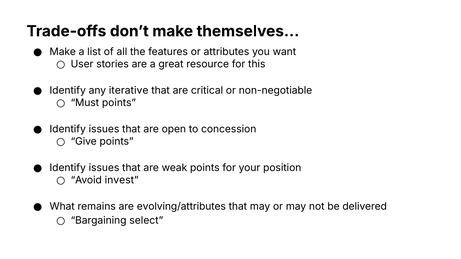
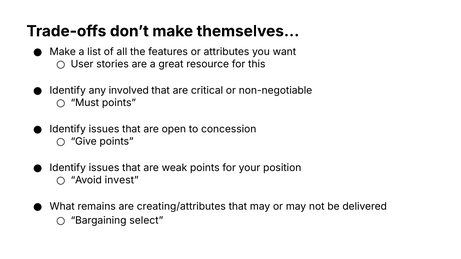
iterative: iterative -> involved
evolving/attributes: evolving/attributes -> creating/attributes
